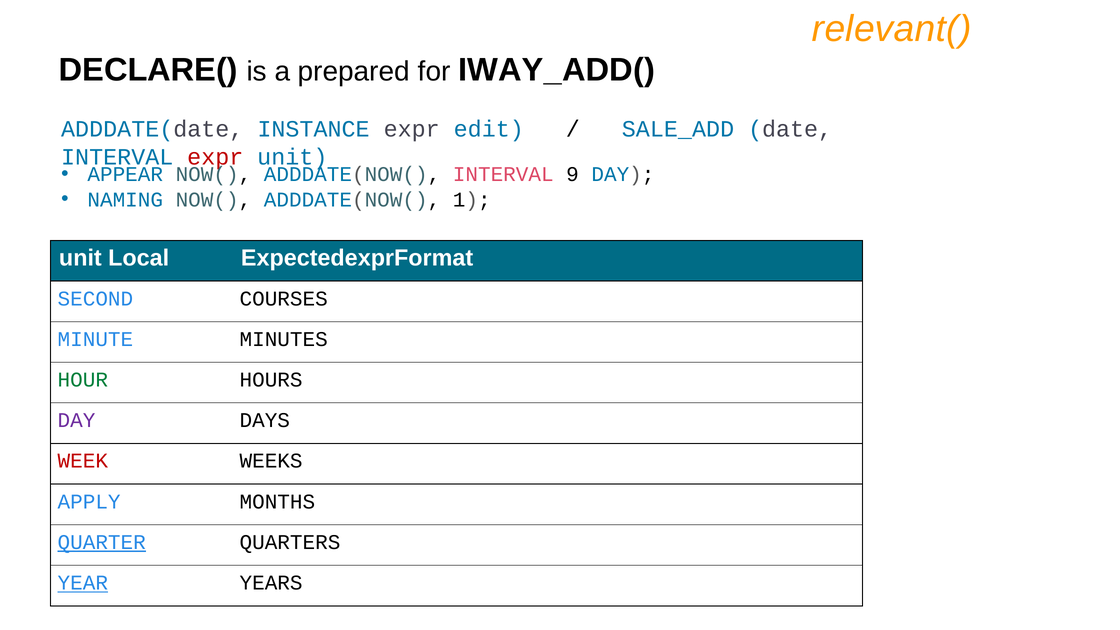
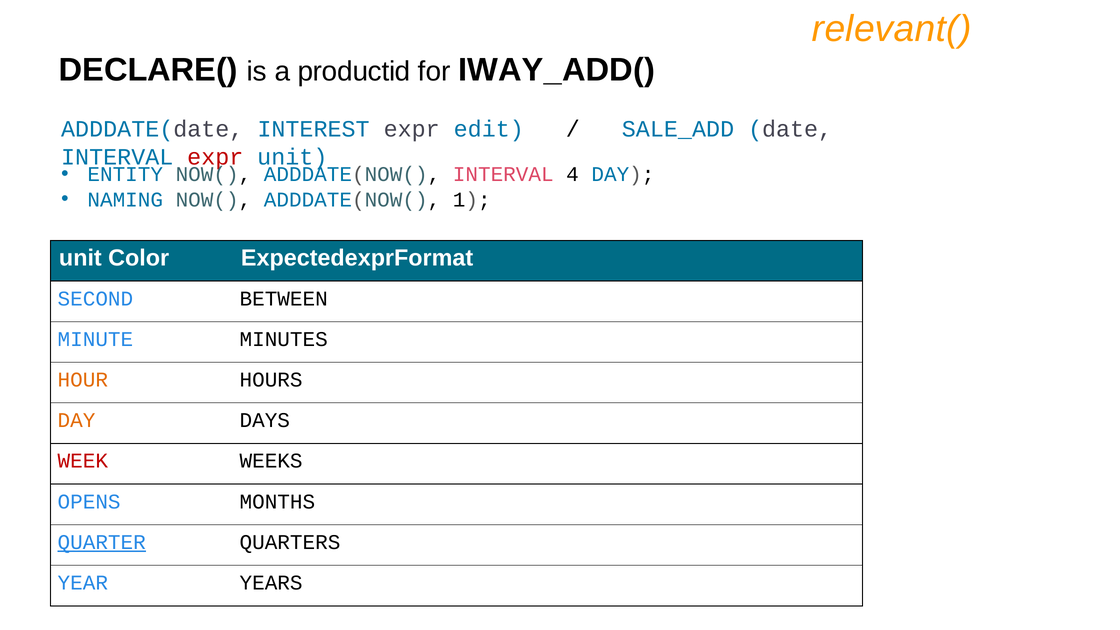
prepared: prepared -> productid
INSTANCE: INSTANCE -> INTEREST
APPEAR: APPEAR -> ENTITY
9: 9 -> 4
Local: Local -> Color
COURSES: COURSES -> BETWEEN
HOUR colour: green -> orange
DAY at (76, 420) colour: purple -> orange
APPLY: APPLY -> OPENS
YEAR underline: present -> none
